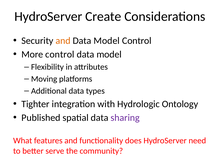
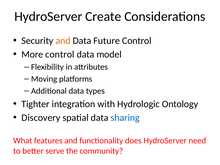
Model at (107, 41): Model -> Future
Published: Published -> Discovery
sharing colour: purple -> blue
